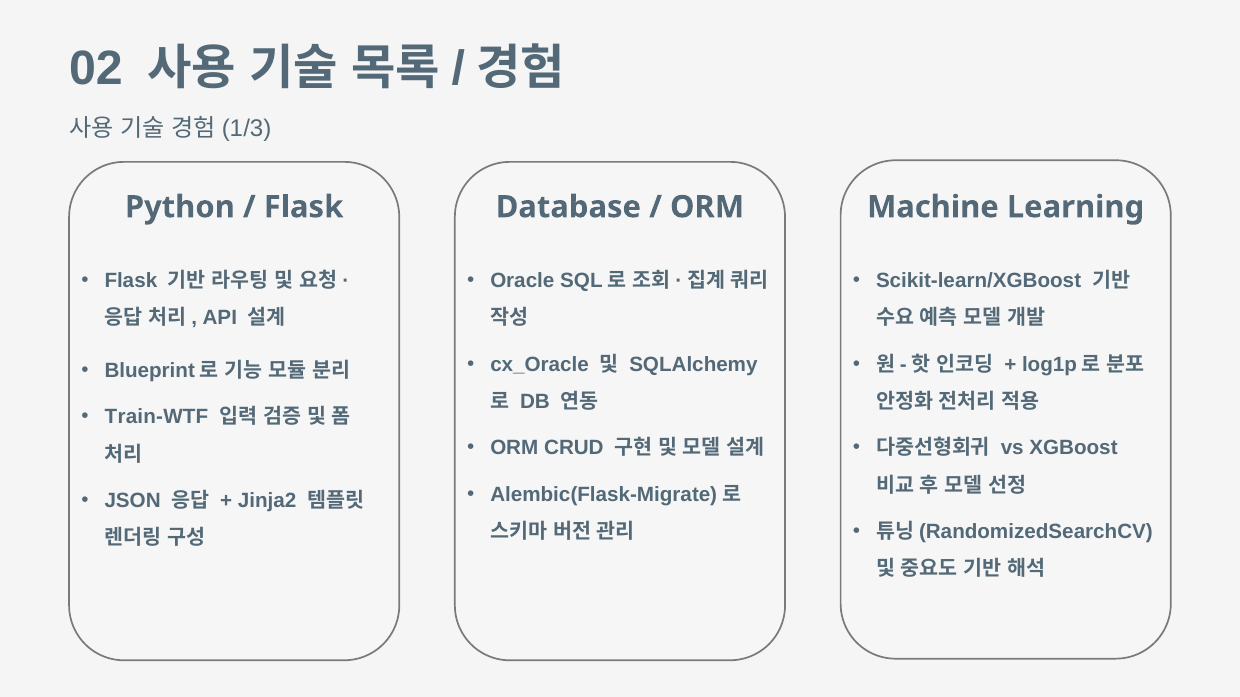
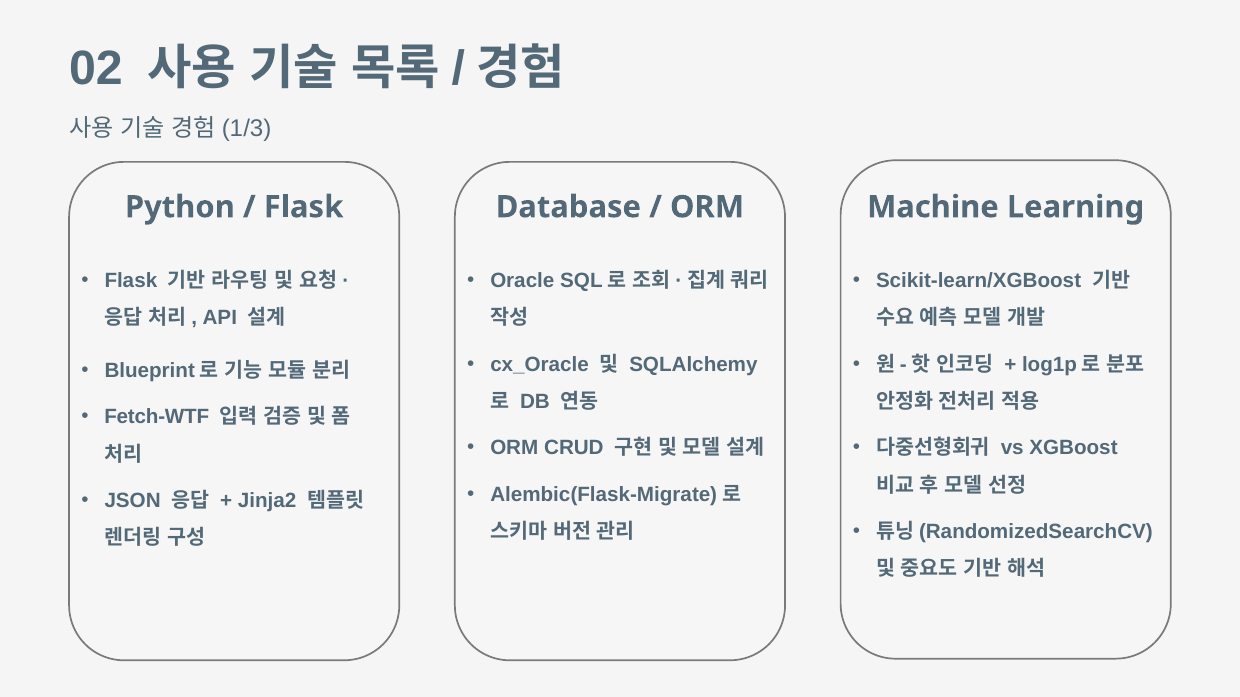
Train-WTF: Train-WTF -> Fetch-WTF
